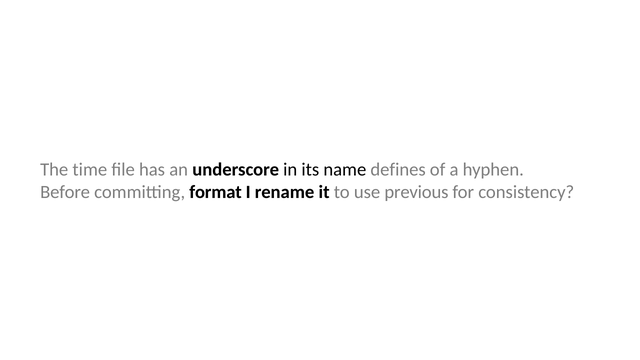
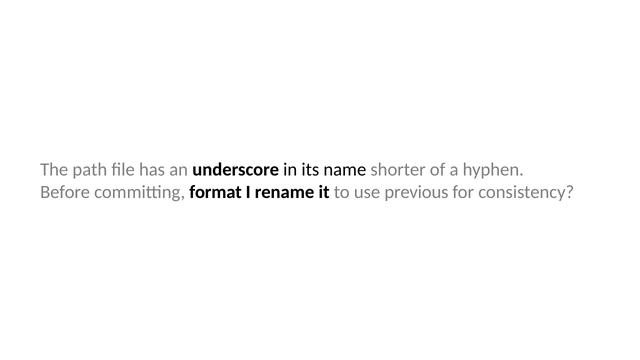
time: time -> path
defines: defines -> shorter
